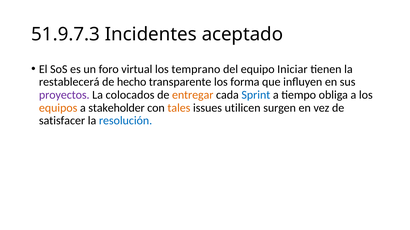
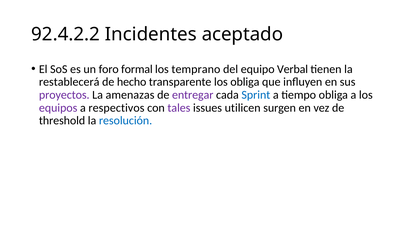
51.9.7.3: 51.9.7.3 -> 92.4.2.2
virtual: virtual -> formal
Iniciar: Iniciar -> Verbal
los forma: forma -> obliga
colocados: colocados -> amenazas
entregar colour: orange -> purple
equipos colour: orange -> purple
stakeholder: stakeholder -> respectivos
tales colour: orange -> purple
satisfacer: satisfacer -> threshold
